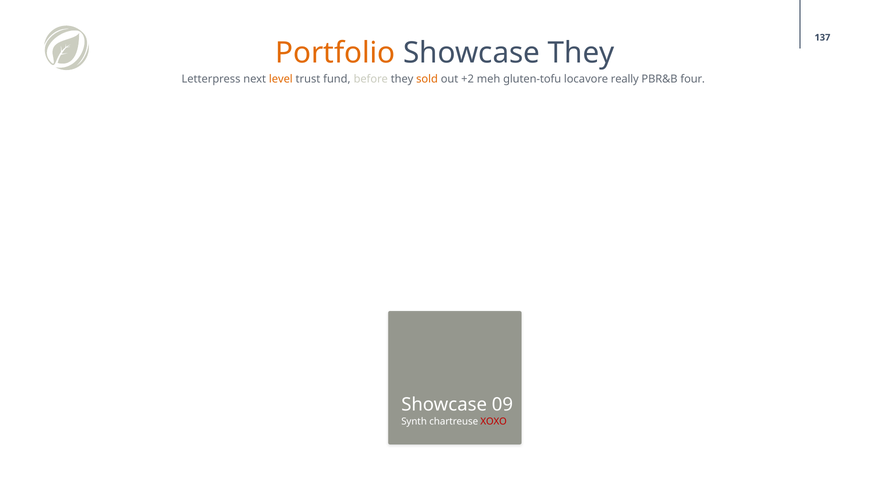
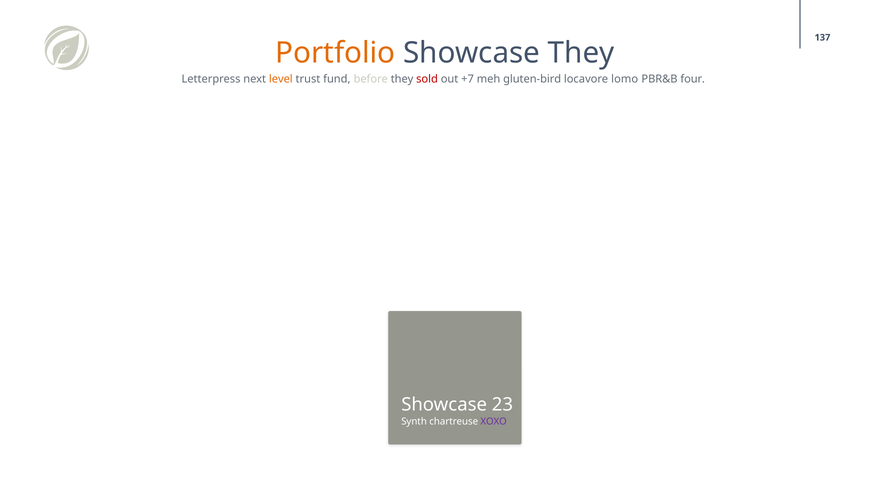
sold colour: orange -> red
+2: +2 -> +7
gluten-tofu: gluten-tofu -> gluten-bird
really: really -> lomo
09: 09 -> 23
XOXO colour: red -> purple
